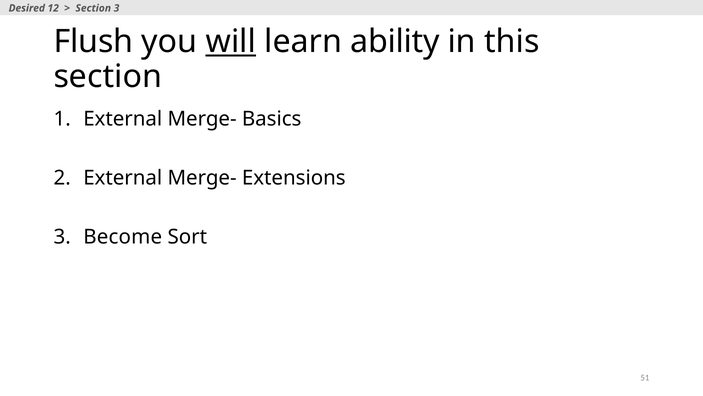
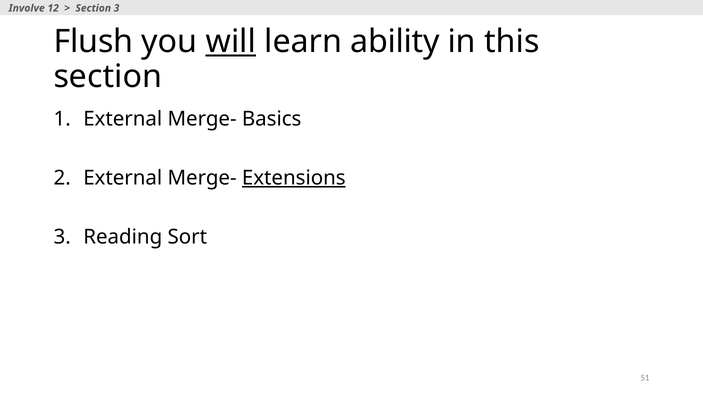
Desired: Desired -> Involve
Extensions underline: none -> present
Become: Become -> Reading
